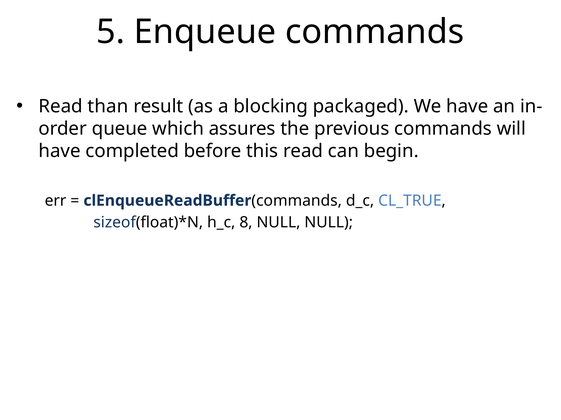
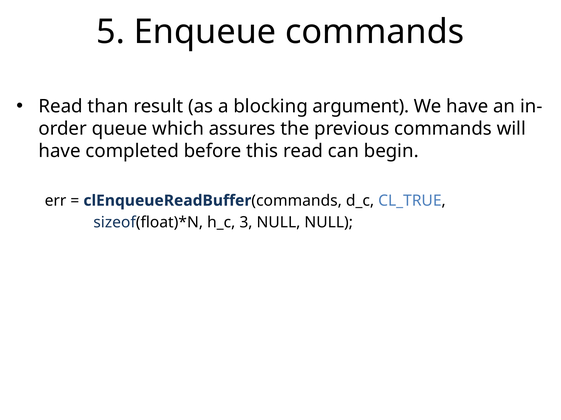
packaged: packaged -> argument
8: 8 -> 3
